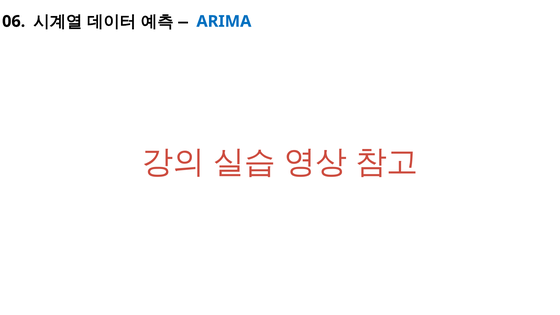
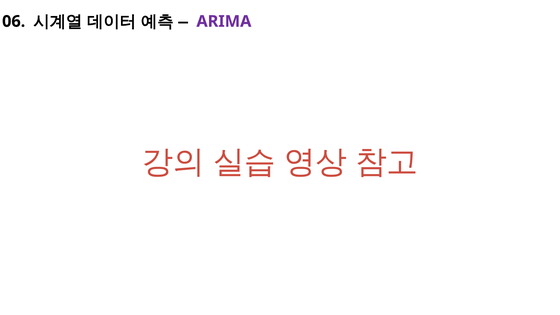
ARIMA colour: blue -> purple
